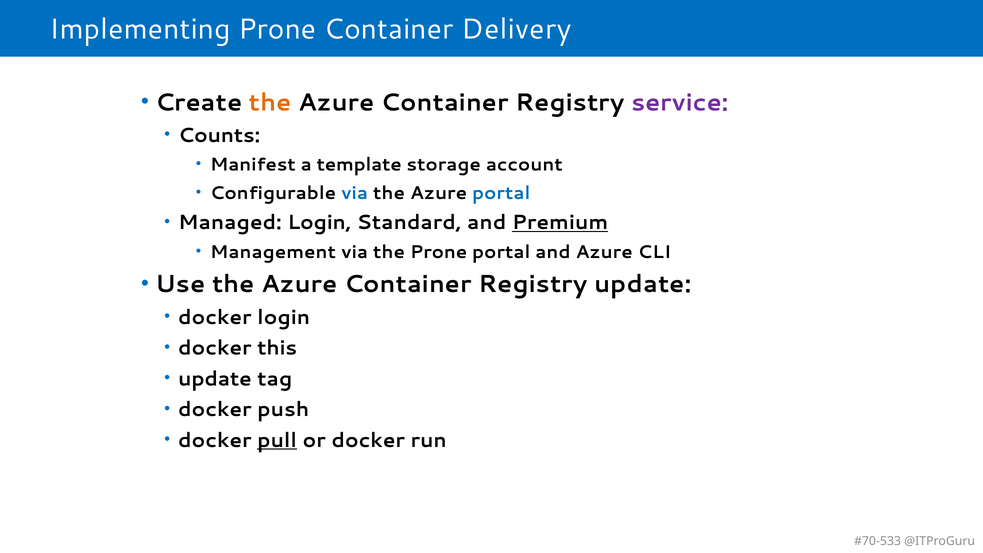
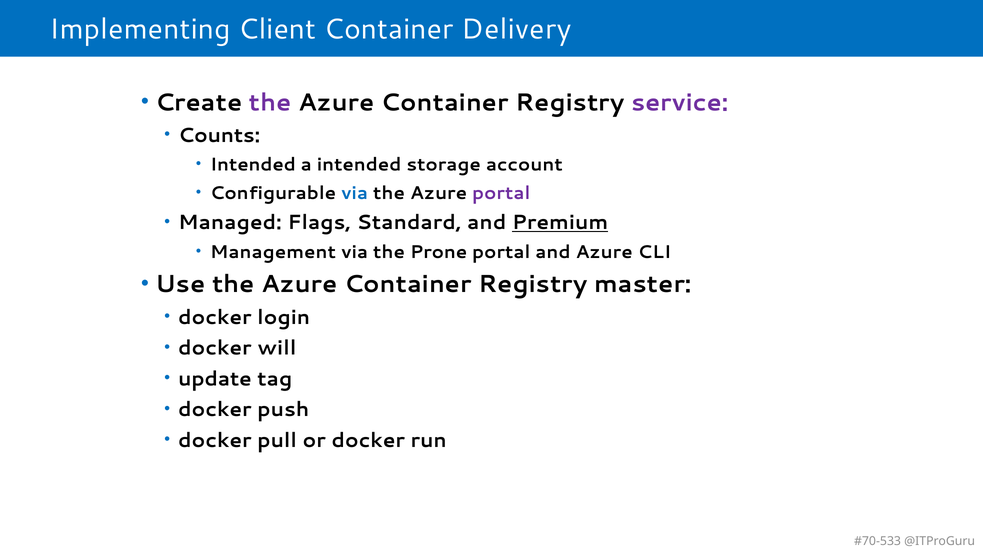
Implementing Prone: Prone -> Client
the at (270, 102) colour: orange -> purple
Manifest at (253, 165): Manifest -> Intended
a template: template -> intended
portal at (501, 193) colour: blue -> purple
Managed Login: Login -> Flags
Registry update: update -> master
this: this -> will
pull underline: present -> none
